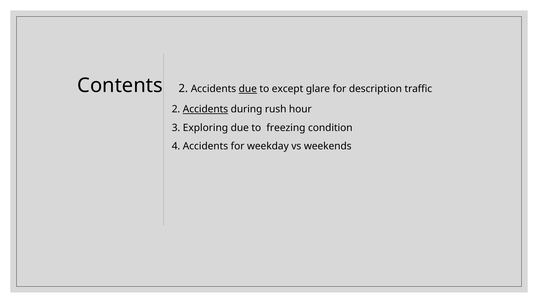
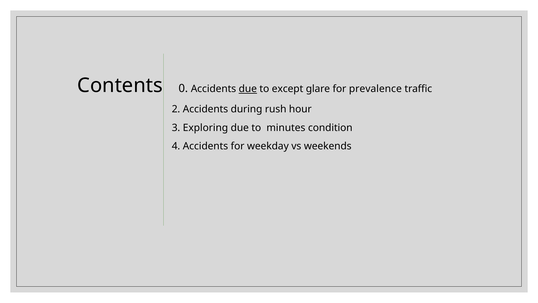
Contents 2: 2 -> 0
description: description -> prevalence
Accidents at (205, 109) underline: present -> none
freezing: freezing -> minutes
